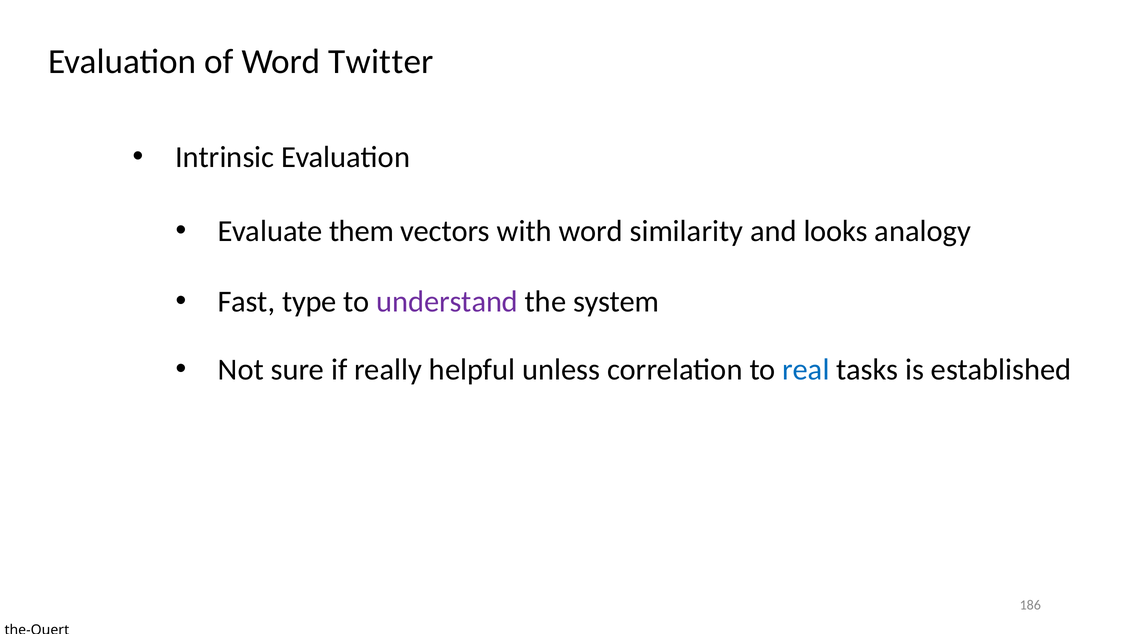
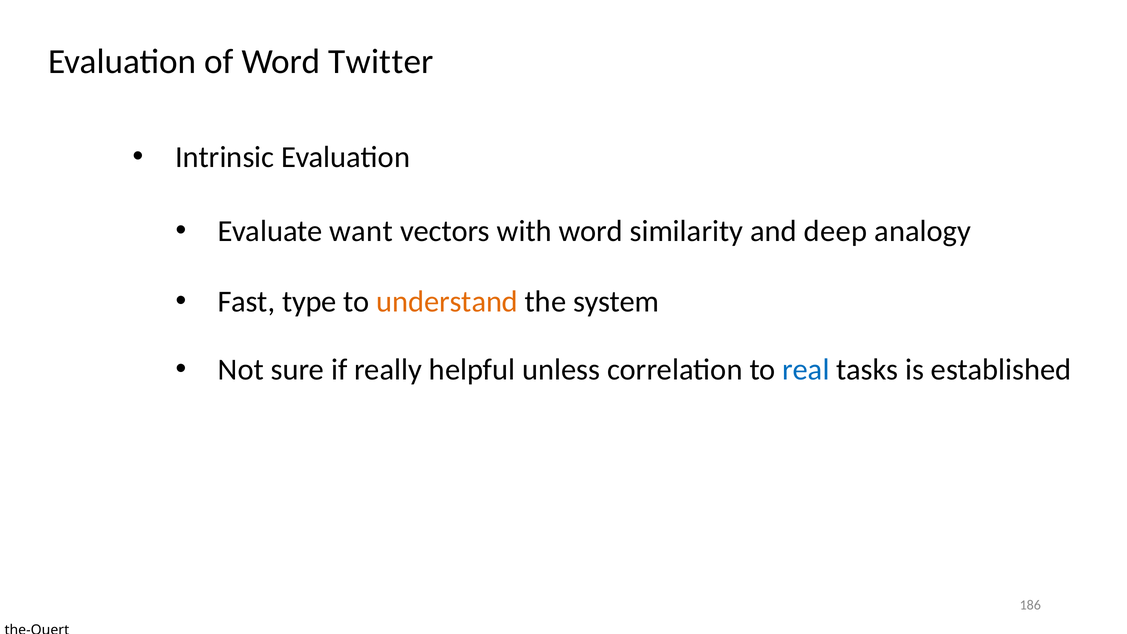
them: them -> want
looks: looks -> deep
understand colour: purple -> orange
